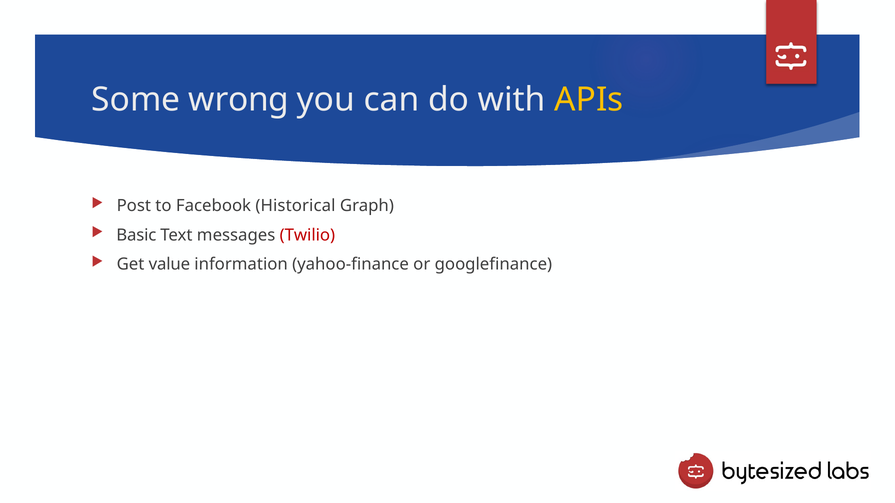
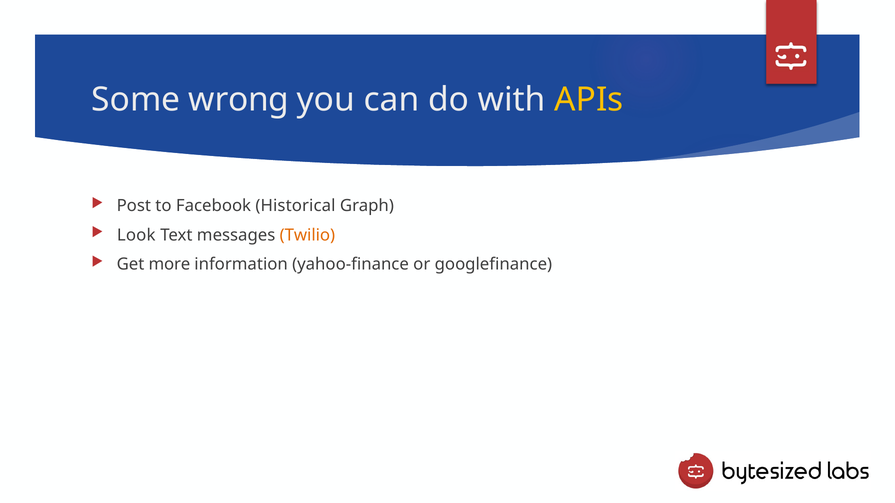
Basic: Basic -> Look
Twilio colour: red -> orange
value: value -> more
